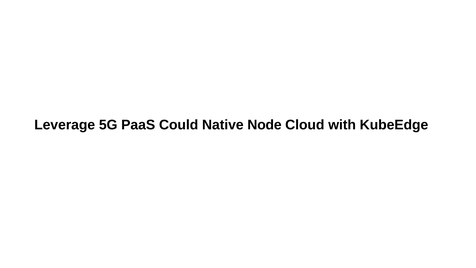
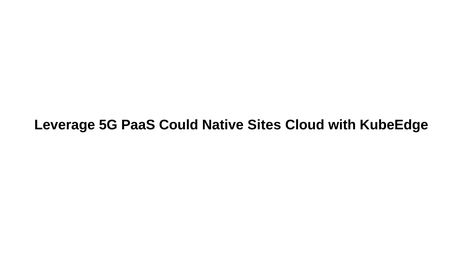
Node: Node -> Sites
